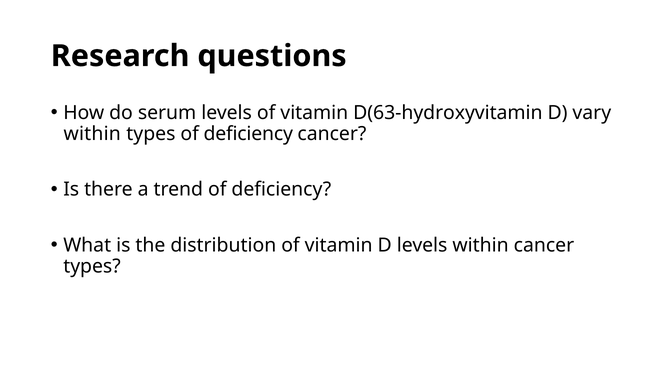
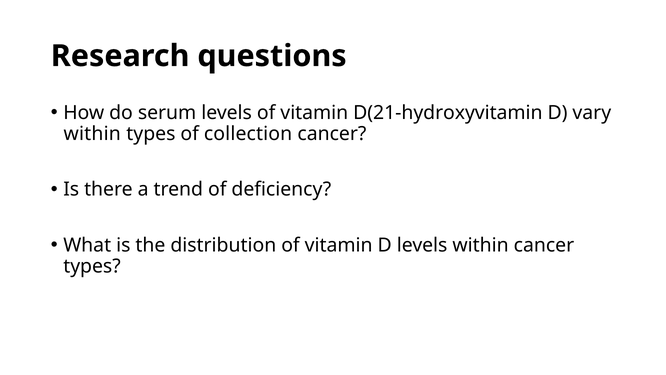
D(63-hydroxyvitamin: D(63-hydroxyvitamin -> D(21-hydroxyvitamin
types of deficiency: deficiency -> collection
